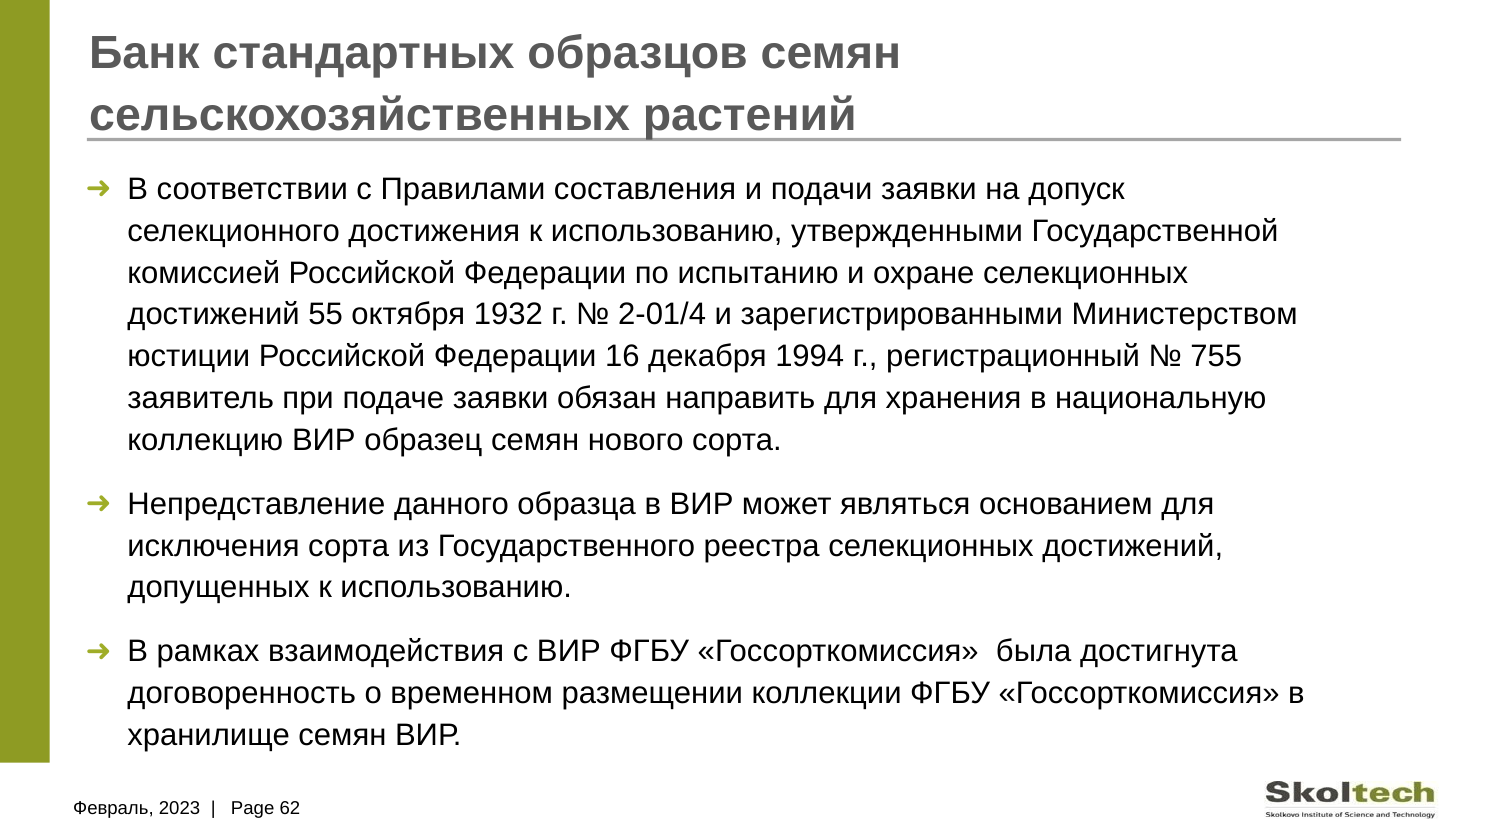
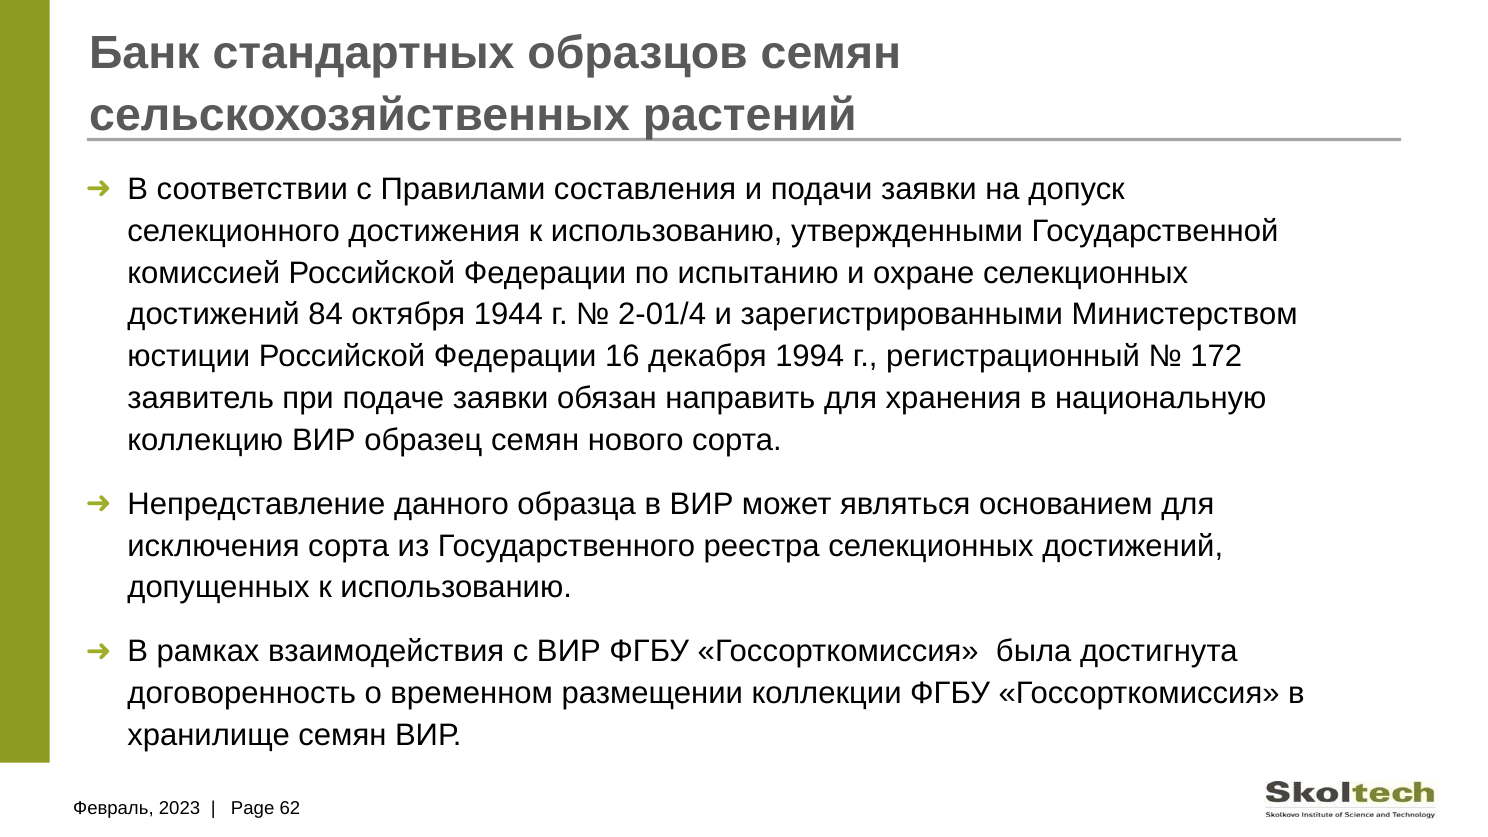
55: 55 -> 84
1932: 1932 -> 1944
755: 755 -> 172
